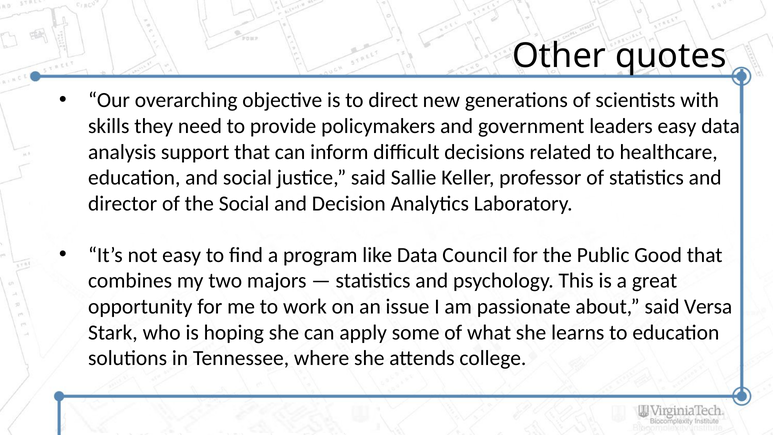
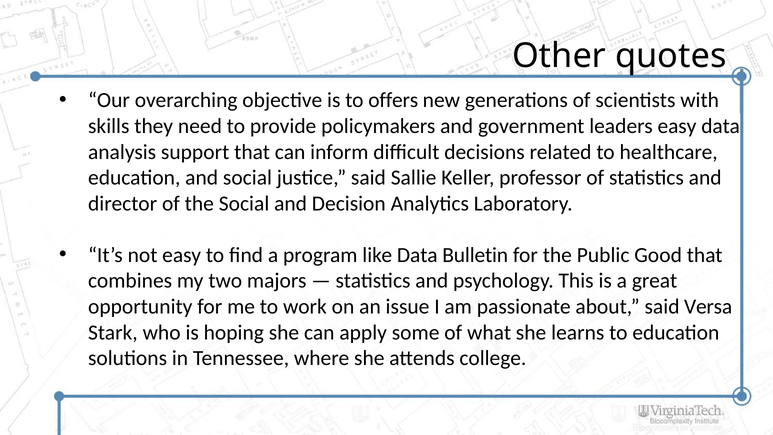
direct: direct -> offers
Council: Council -> Bulletin
